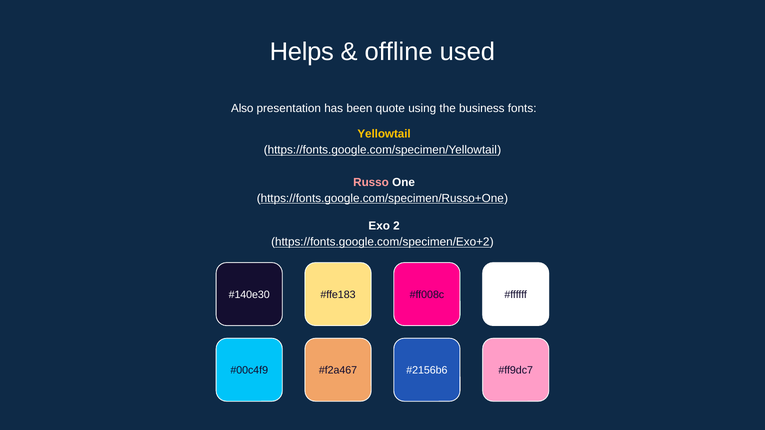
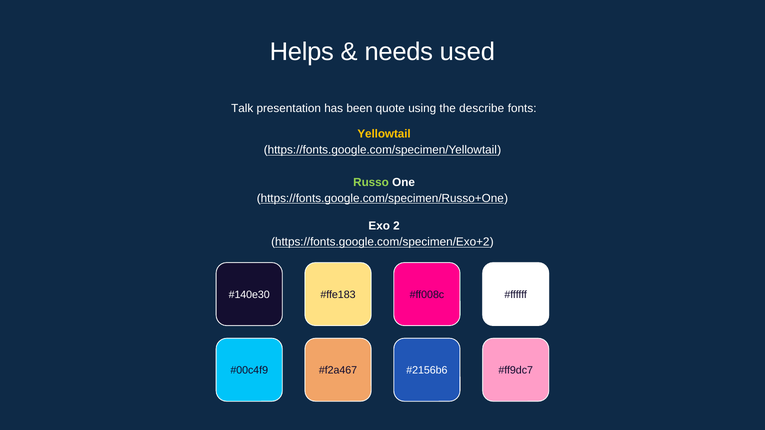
offline: offline -> needs
Also: Also -> Talk
business: business -> describe
Russo colour: pink -> light green
